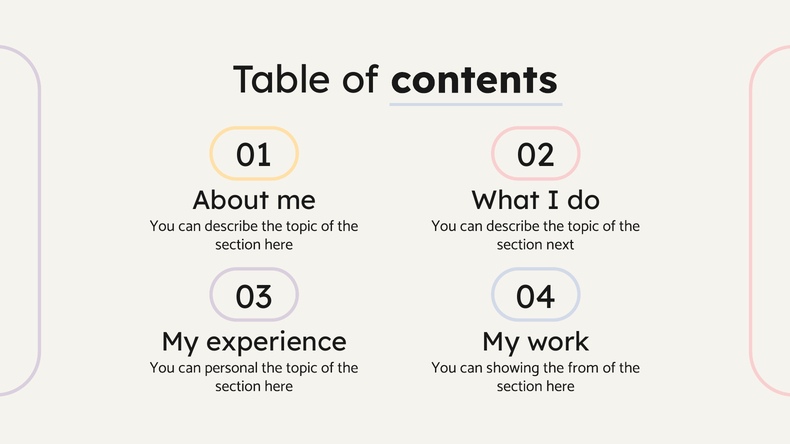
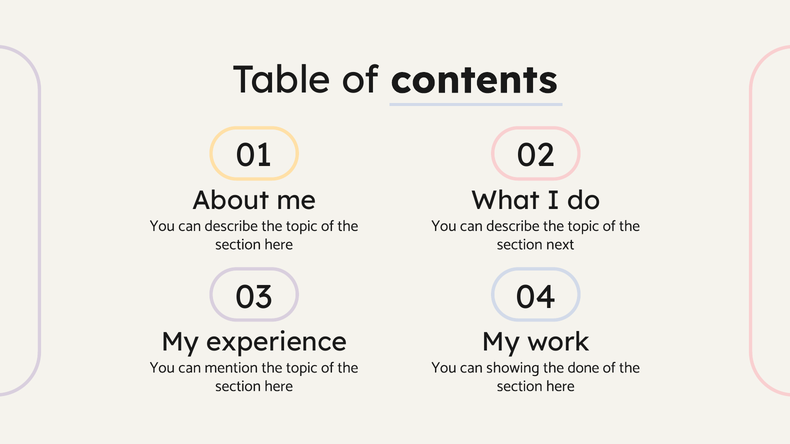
personal: personal -> mention
from: from -> done
